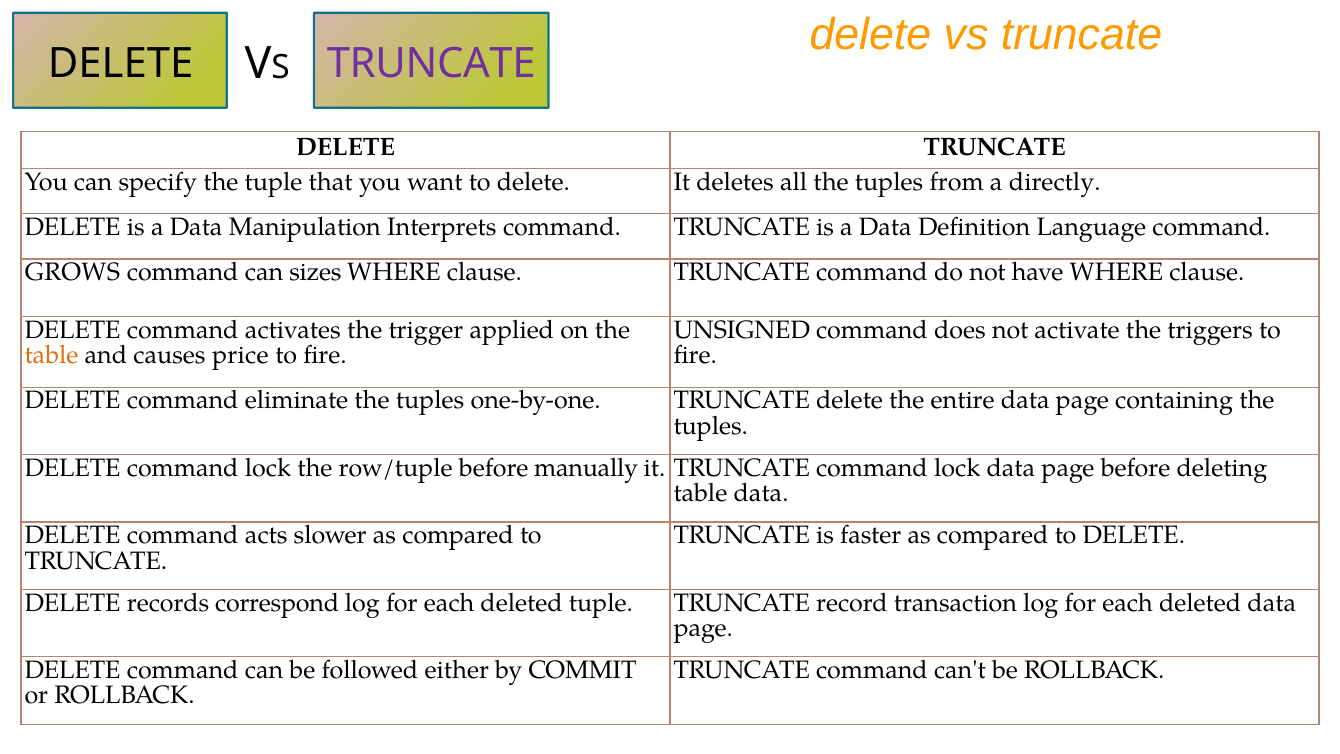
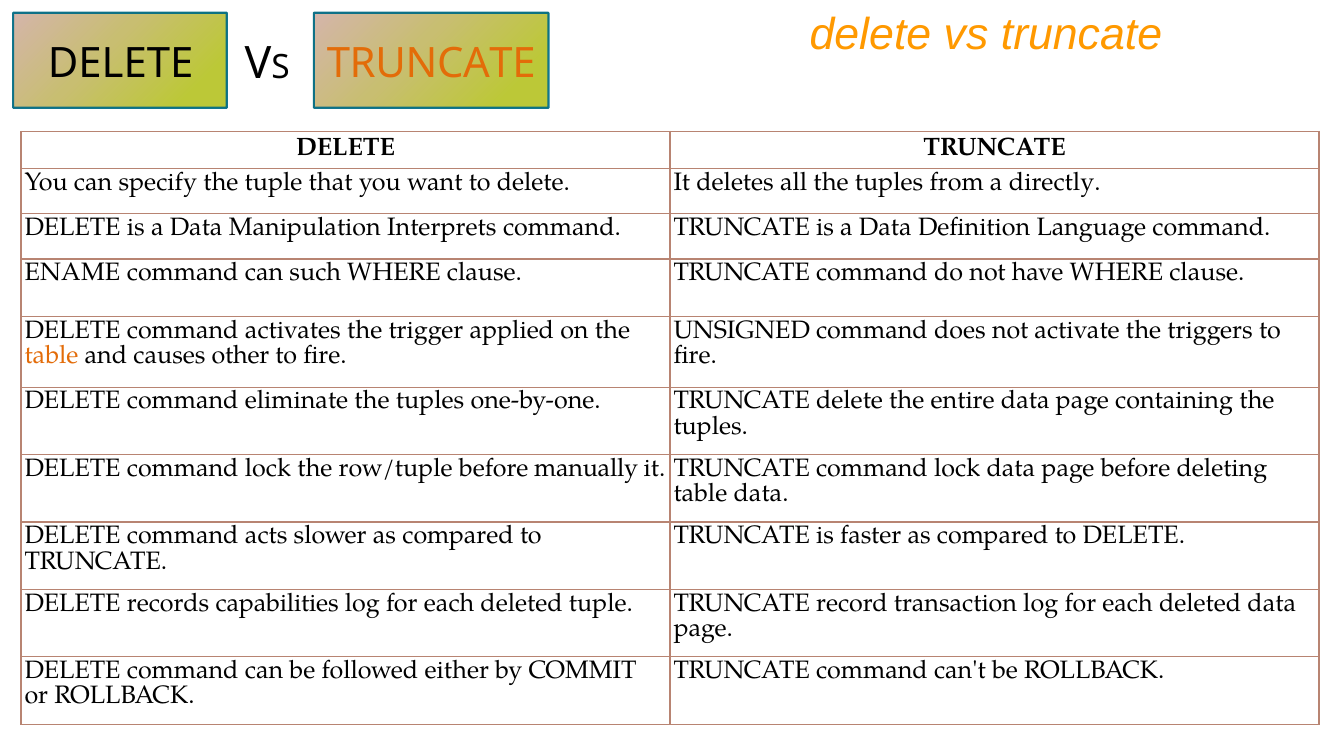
TRUNCATE at (431, 64) colour: purple -> orange
GROWS: GROWS -> ENAME
sizes: sizes -> such
price: price -> other
correspond: correspond -> capabilities
